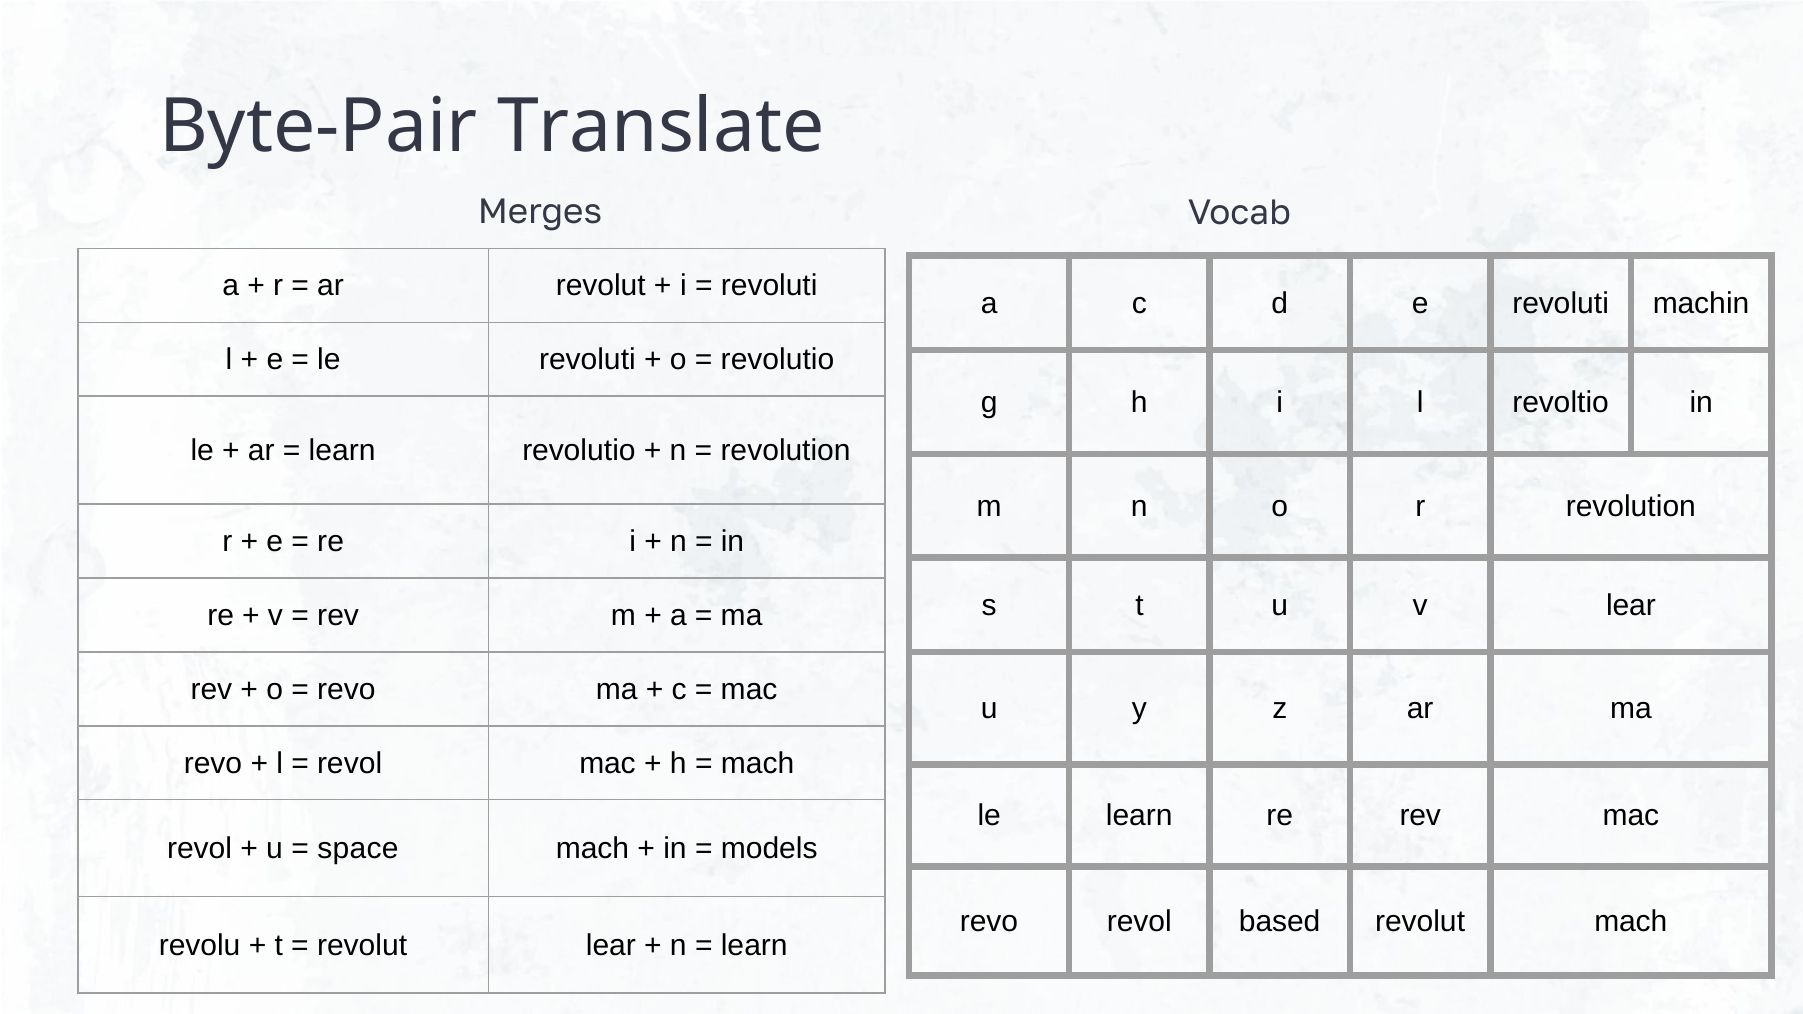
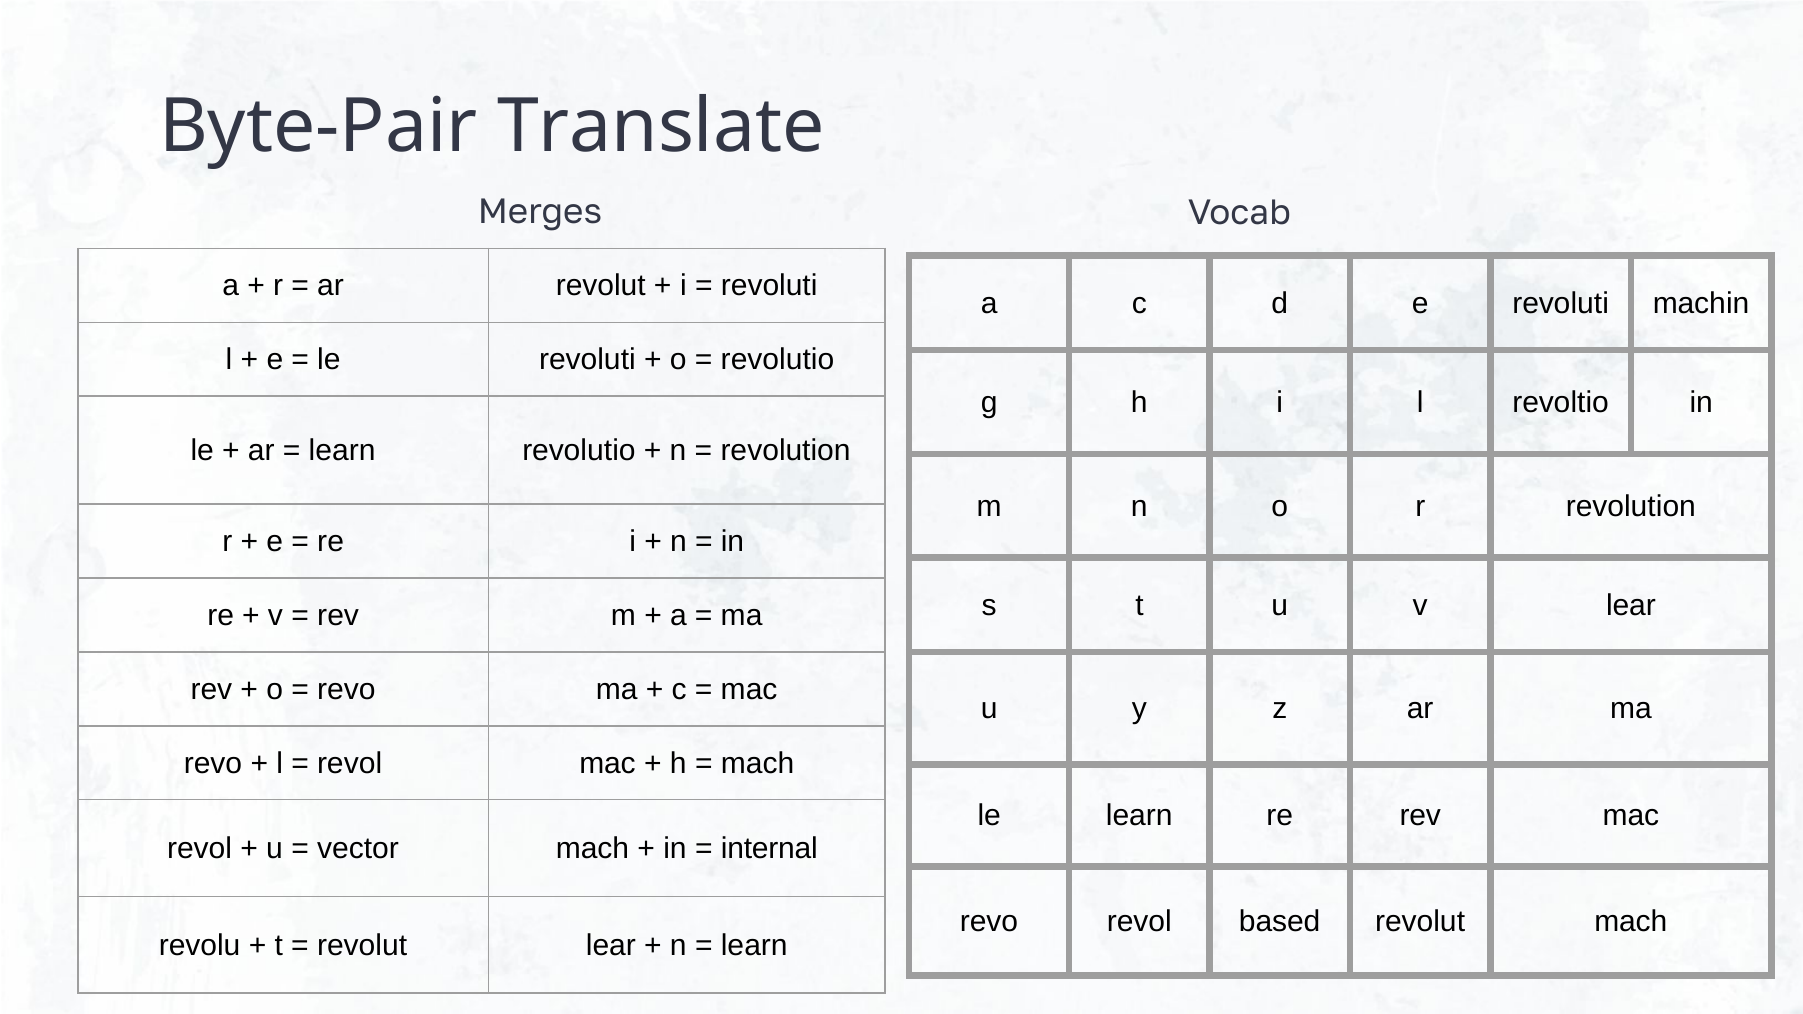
space: space -> vector
models: models -> internal
